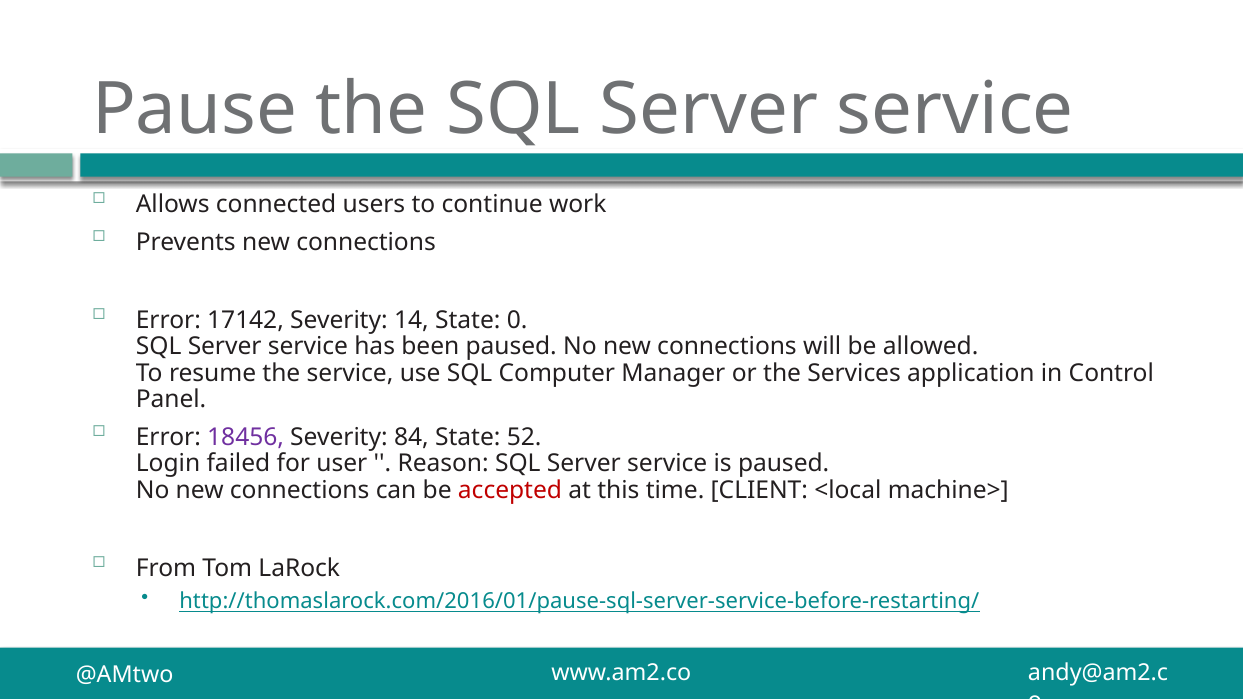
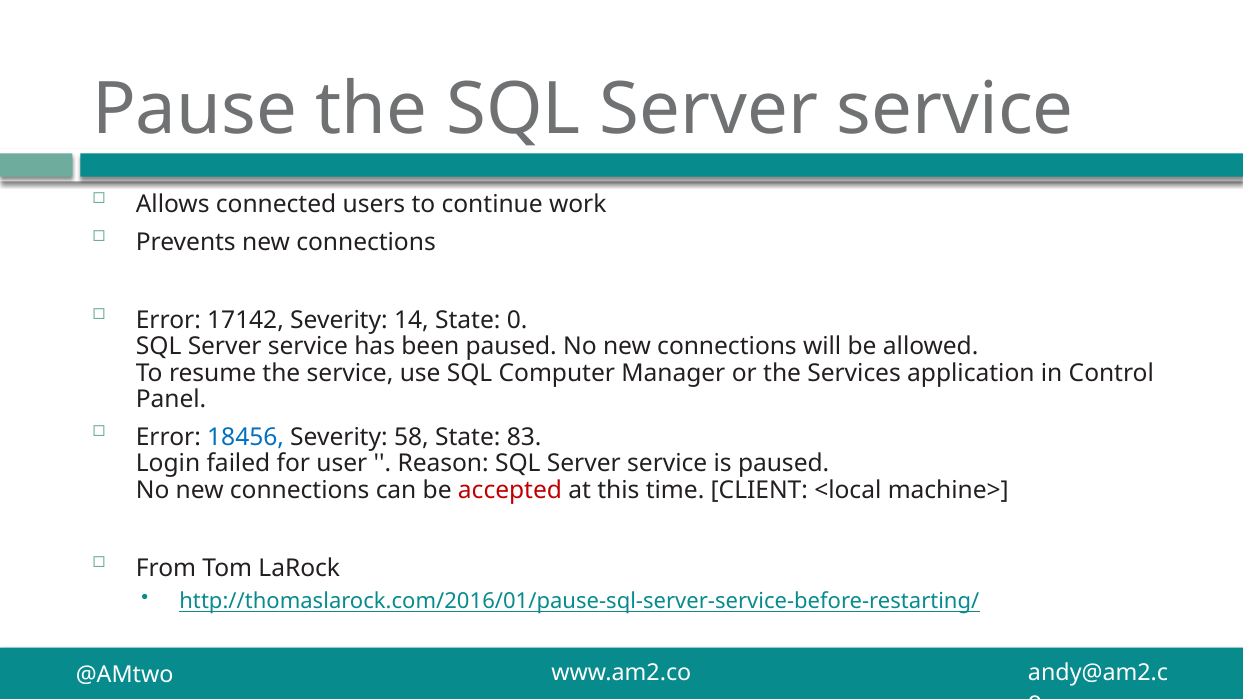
18456 colour: purple -> blue
84: 84 -> 58
52: 52 -> 83
